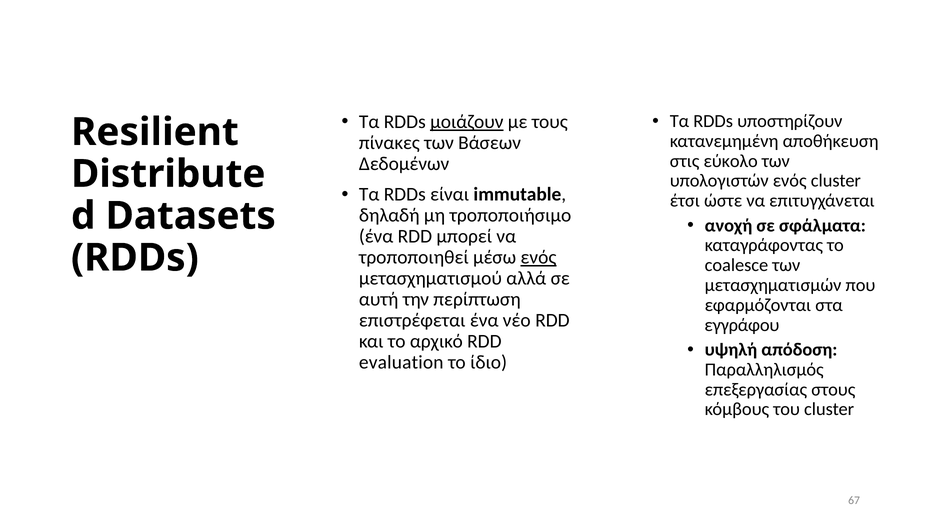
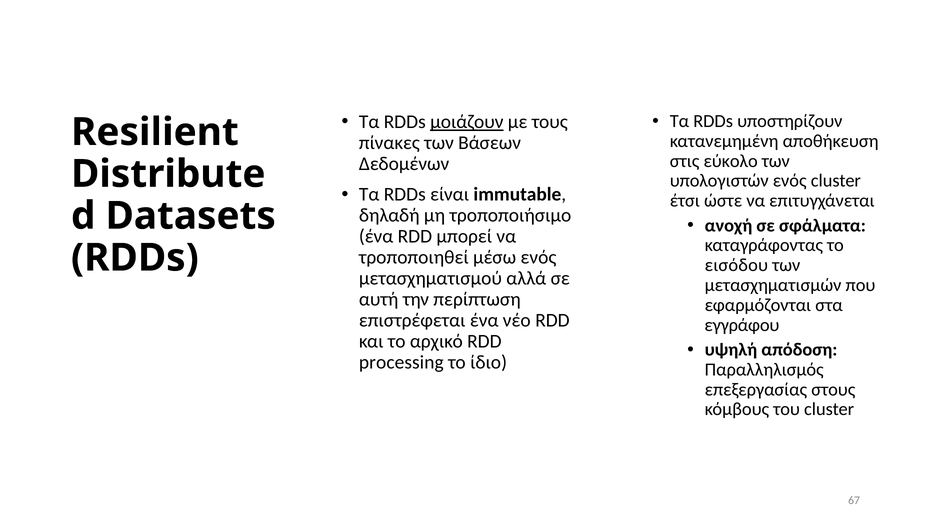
ενός at (538, 257) underline: present -> none
coalesce: coalesce -> εισόδου
evaluation: evaluation -> processing
